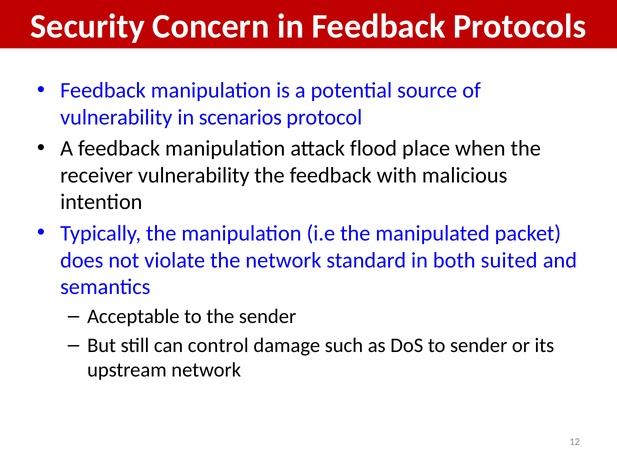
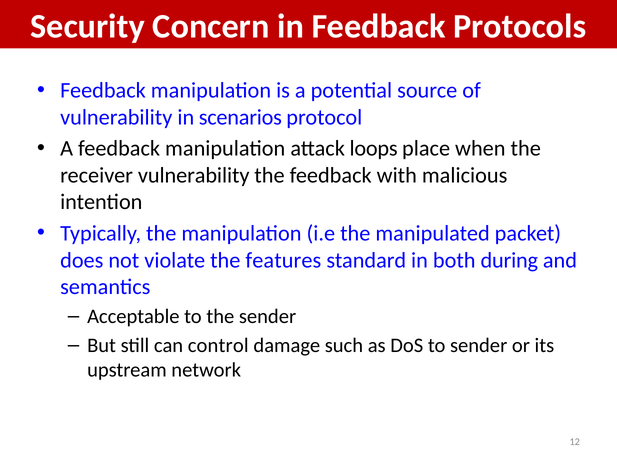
flood: flood -> loops
the network: network -> features
suited: suited -> during
